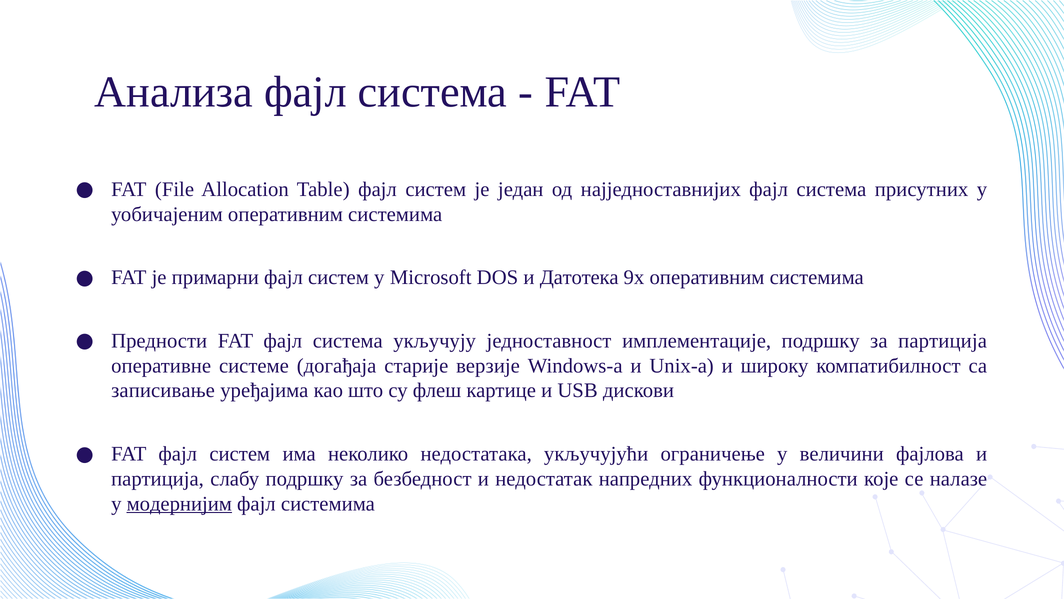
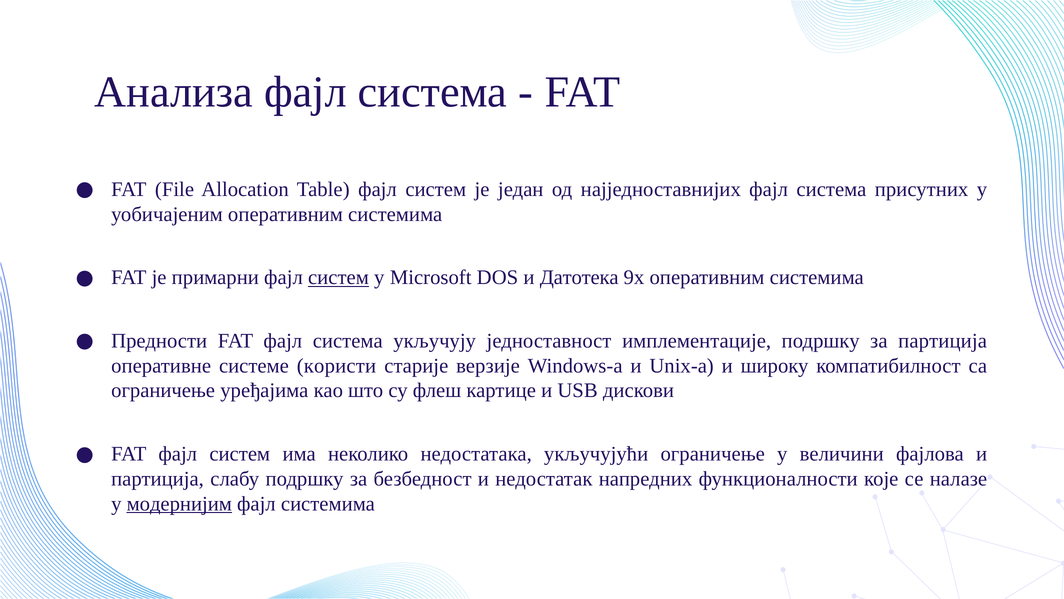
систем at (338, 277) underline: none -> present
догађаја: догађаја -> користи
записивање at (163, 390): записивање -> ограничење
